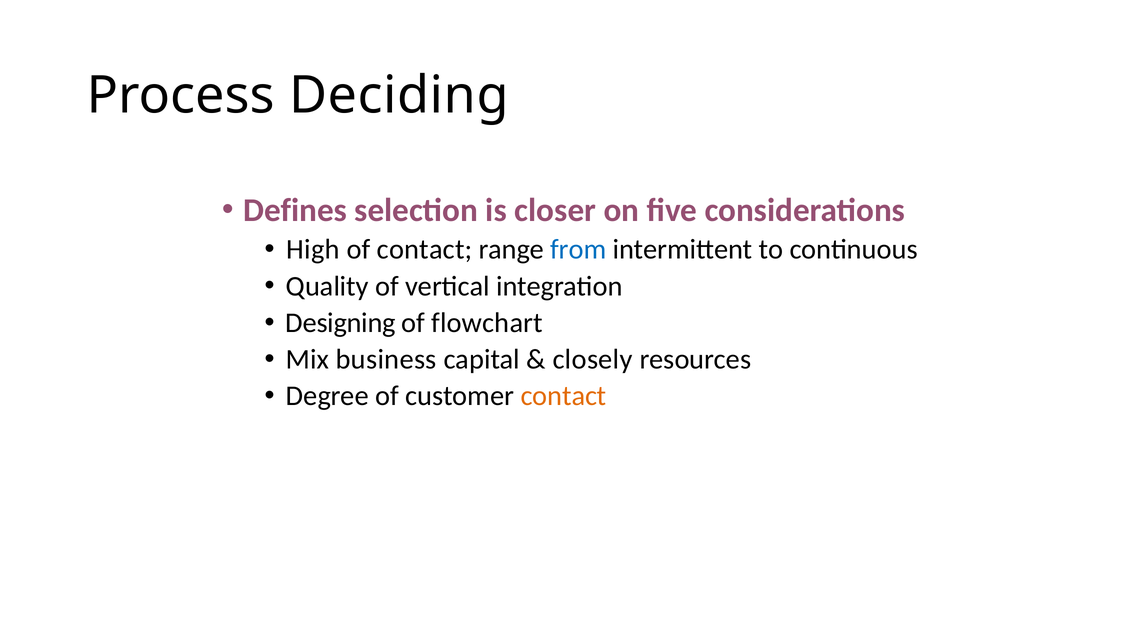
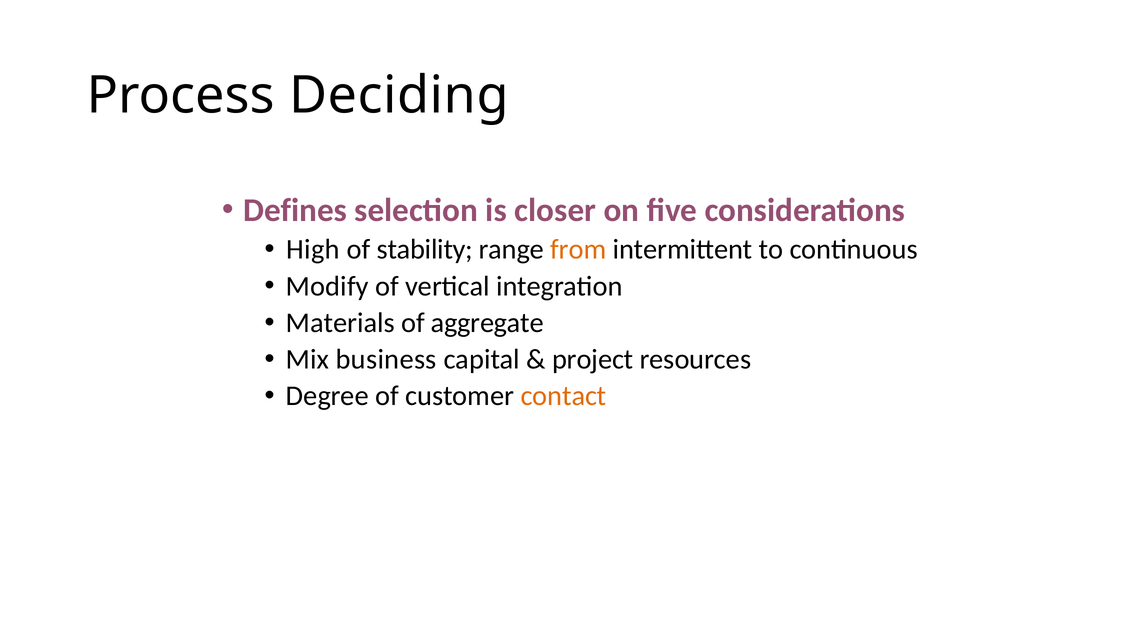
of contact: contact -> stability
from colour: blue -> orange
Quality: Quality -> Modify
Designing: Designing -> Materials
flowchart: flowchart -> aggregate
closely: closely -> project
